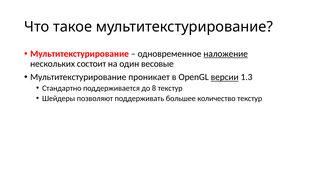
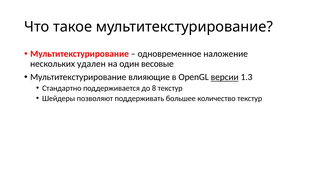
наложение underline: present -> none
состоит: состоит -> удален
проникает: проникает -> влияющие
